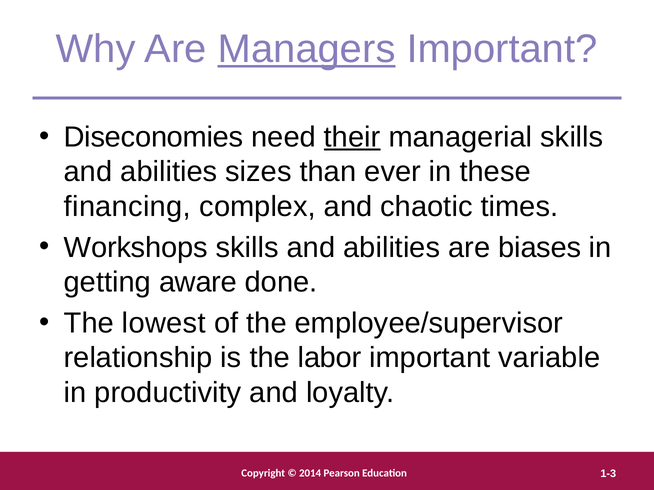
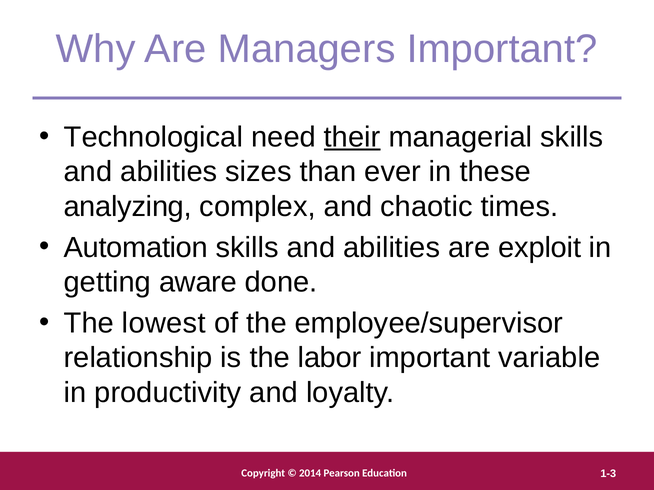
Managers underline: present -> none
Diseconomies: Diseconomies -> Technological
financing: financing -> analyzing
Workshops: Workshops -> Automation
biases: biases -> exploit
